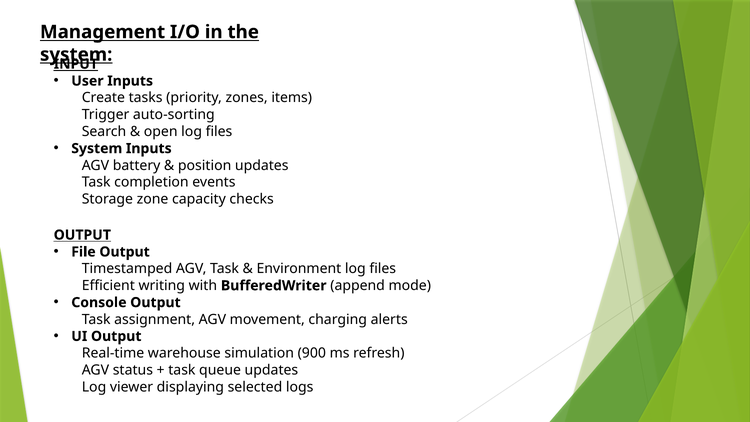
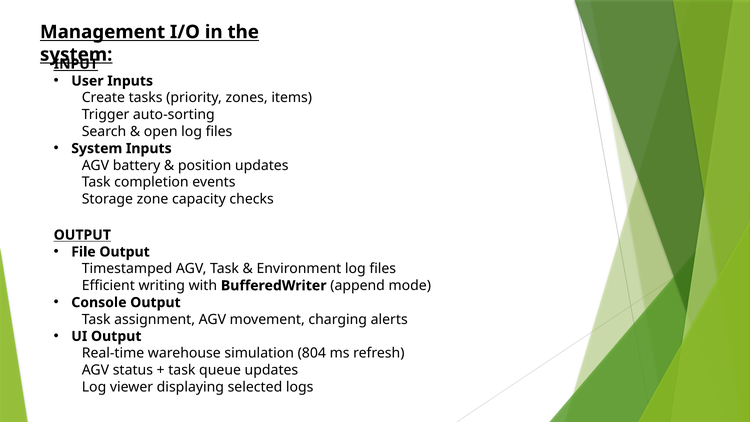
900: 900 -> 804
